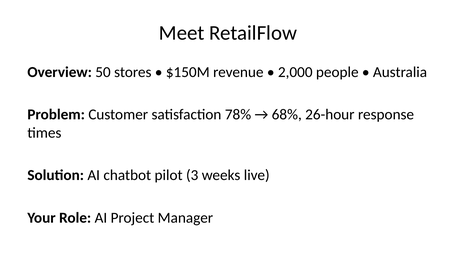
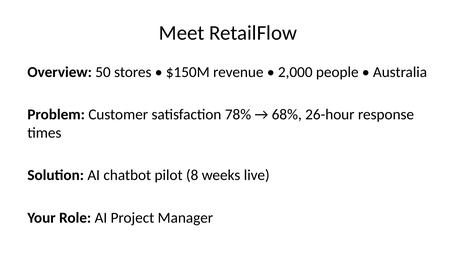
3: 3 -> 8
